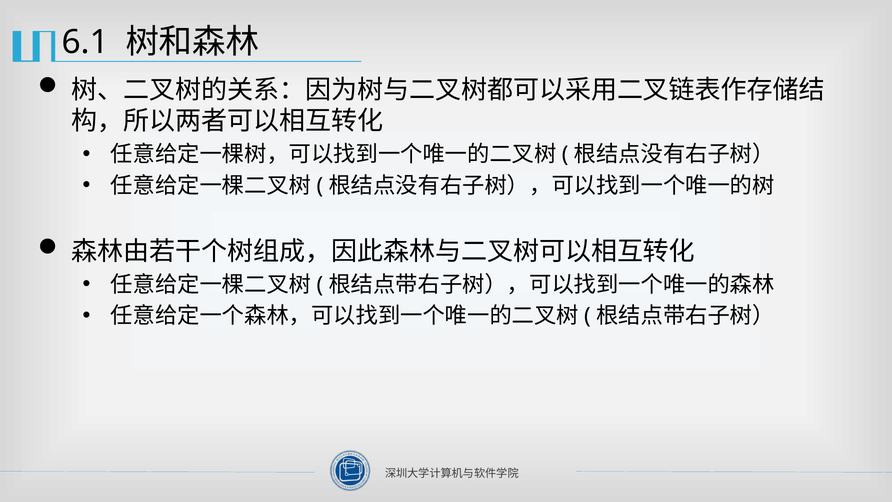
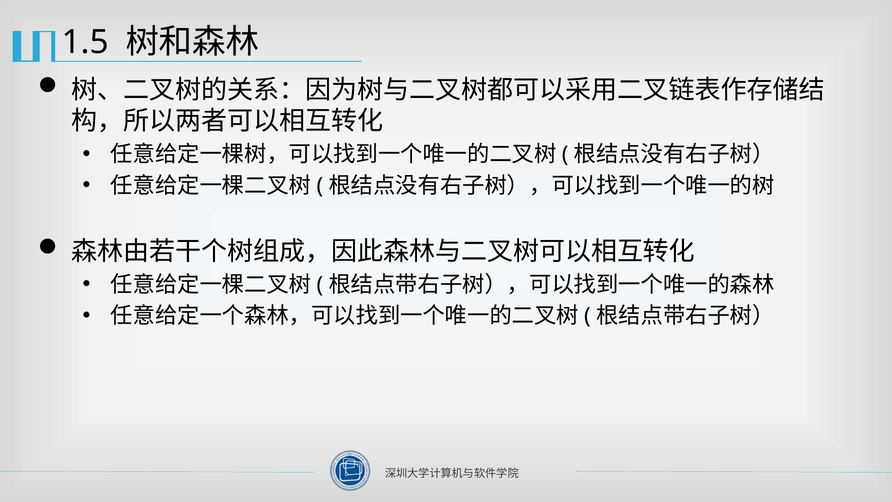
6.1: 6.1 -> 1.5
